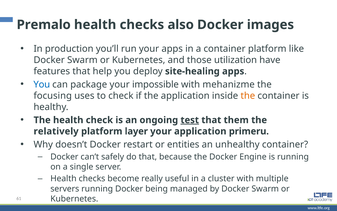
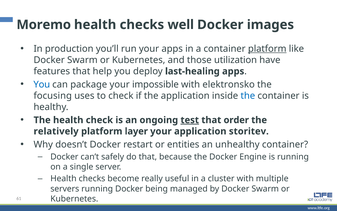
Premalo: Premalo -> Moremo
also: also -> well
platform at (267, 49) underline: none -> present
site-healing: site-healing -> last-healing
mehanizme: mehanizme -> elektronsko
the at (248, 96) colour: orange -> blue
them: them -> order
primeru: primeru -> storitev
